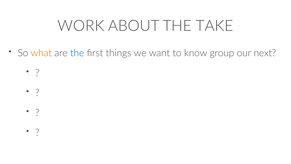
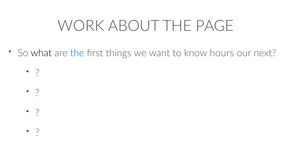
TAKE: TAKE -> PAGE
what colour: orange -> black
group: group -> hours
